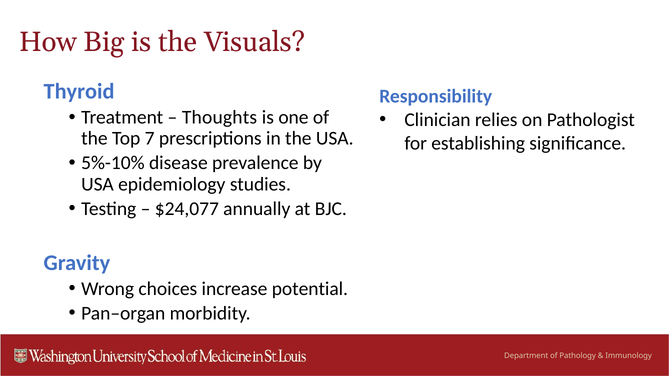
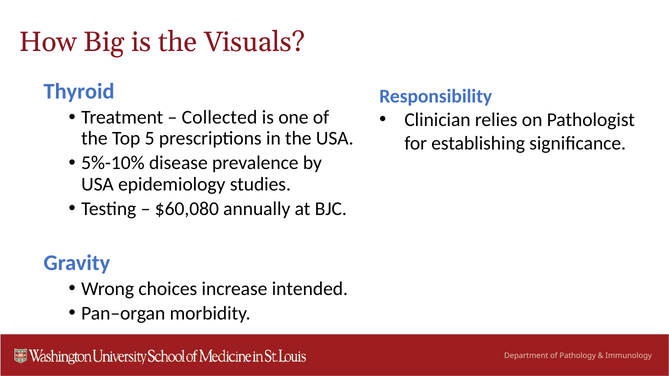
Thoughts: Thoughts -> Collected
7: 7 -> 5
$24,077: $24,077 -> $60,080
potential: potential -> intended
